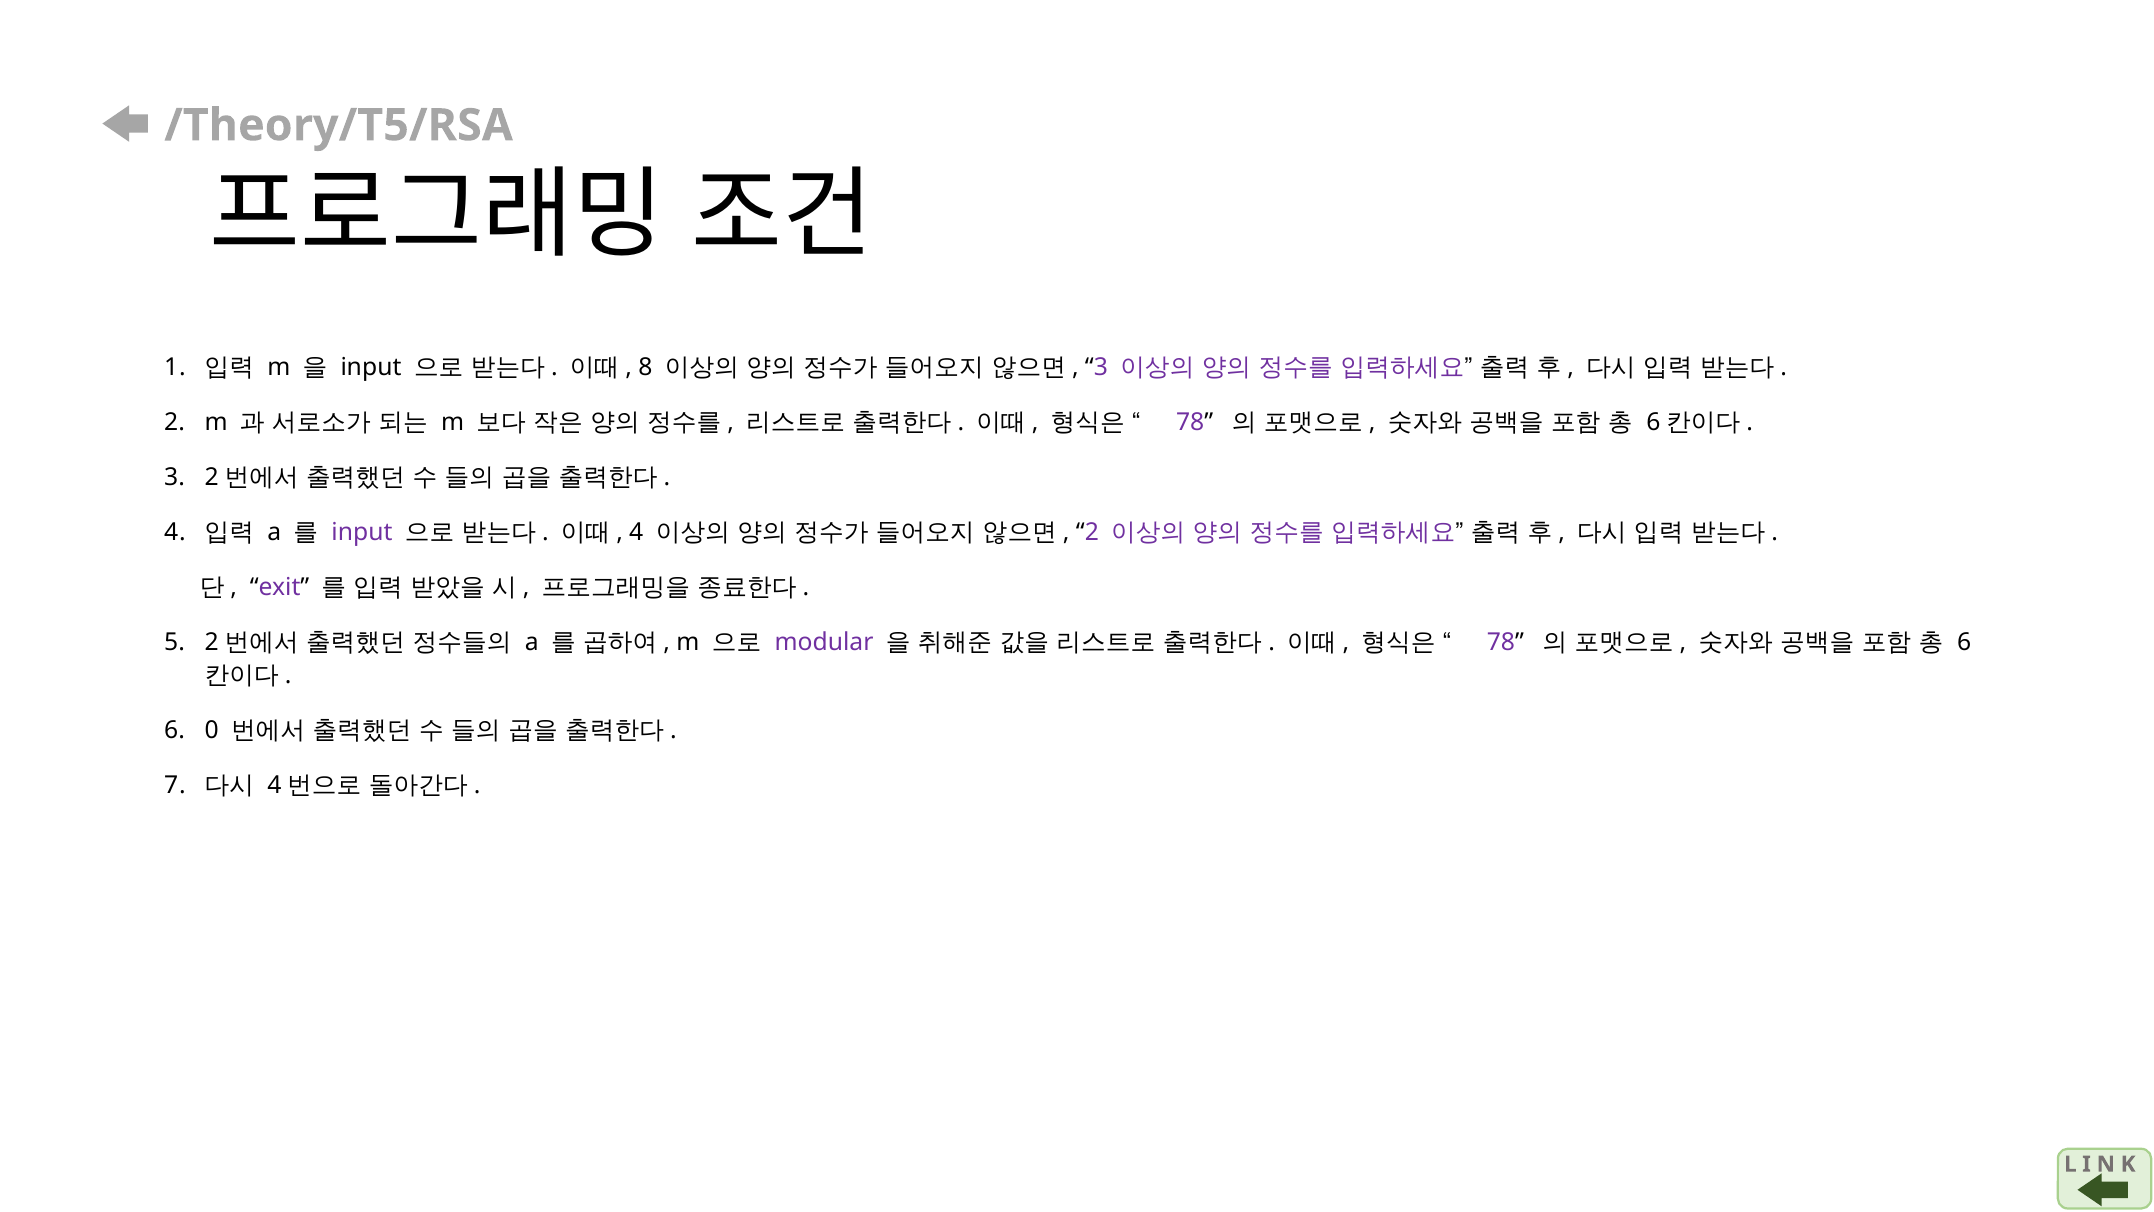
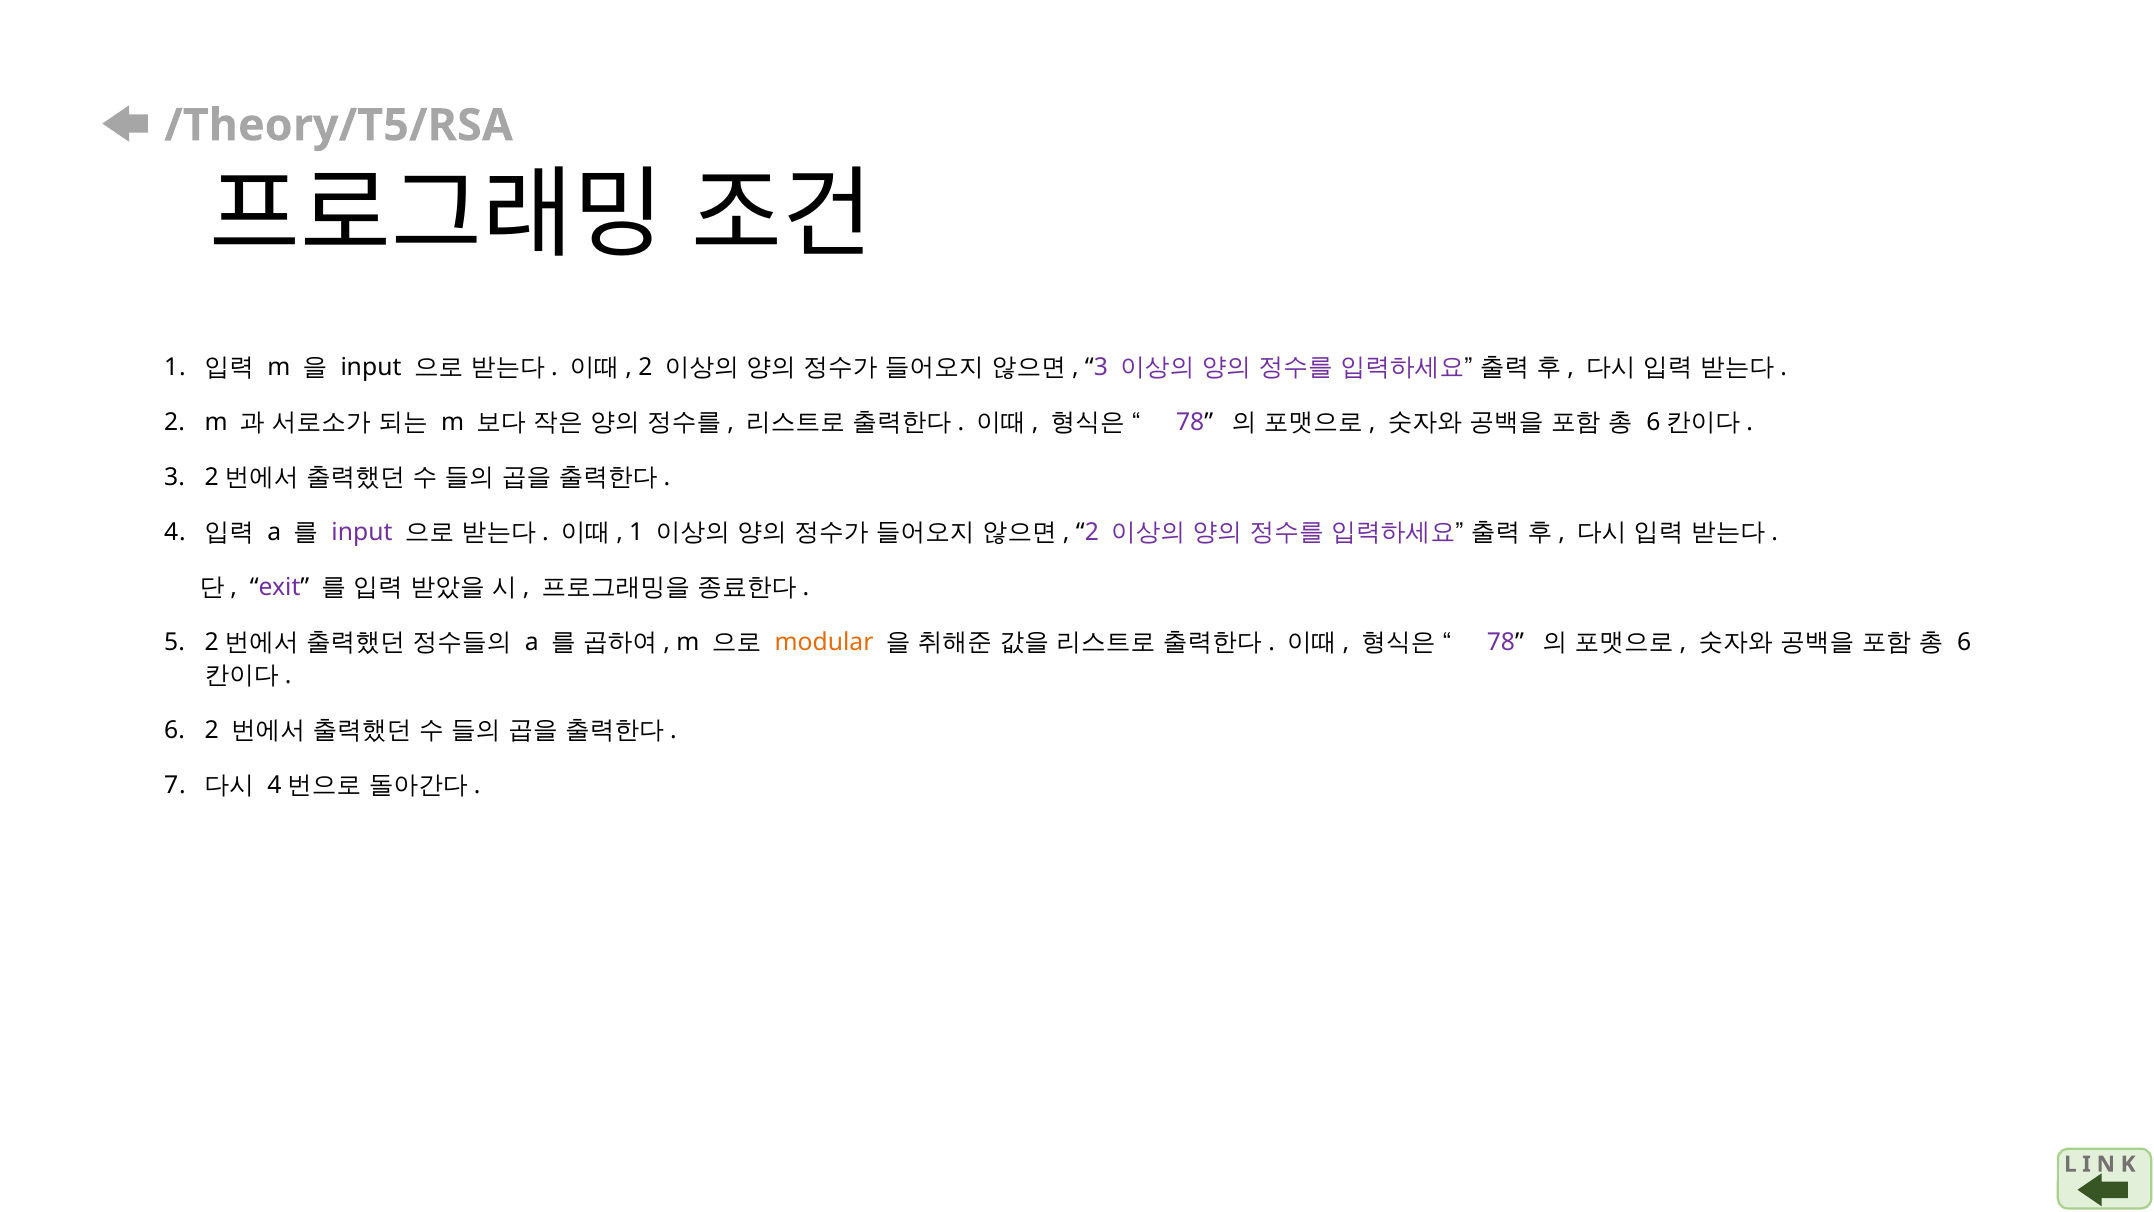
8 at (645, 367): 8 -> 2
4 at (636, 532): 4 -> 1
modular colour: purple -> orange
0 at (212, 730): 0 -> 2
